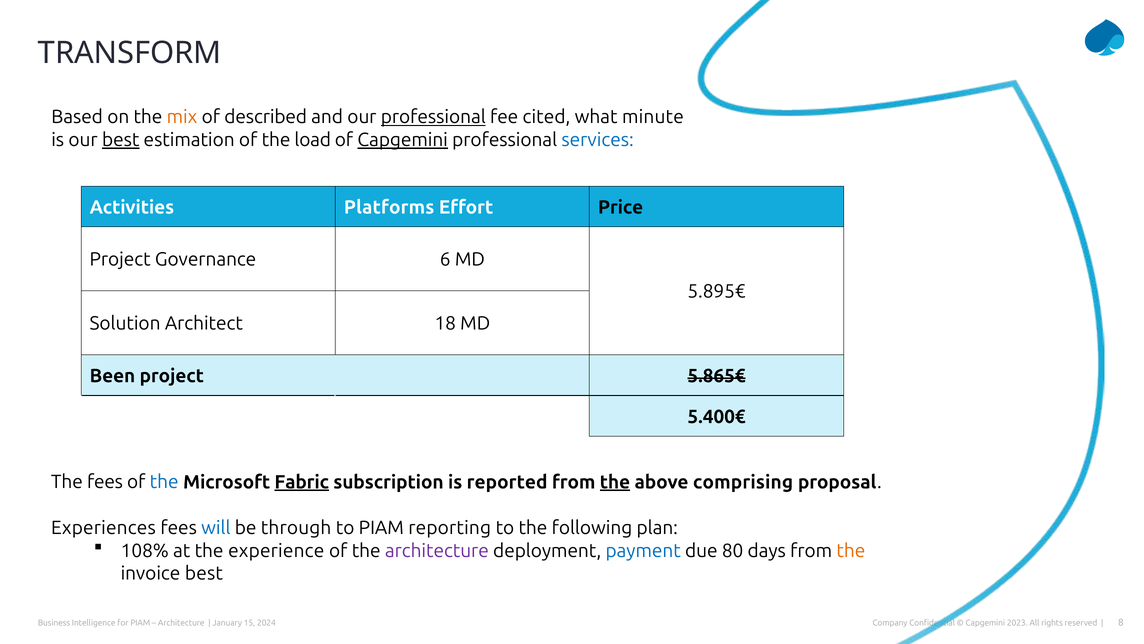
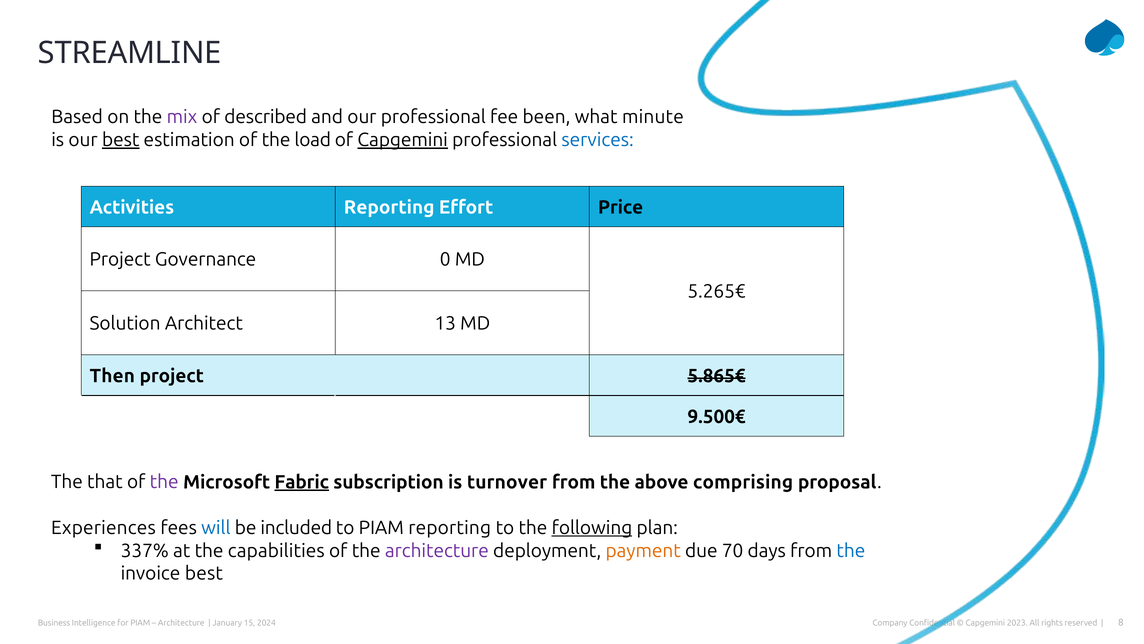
TRANSFORM: TRANSFORM -> STREAMLINE
mix colour: orange -> purple
professional at (433, 117) underline: present -> none
cited: cited -> been
Activities Platforms: Platforms -> Reporting
6: 6 -> 0
5.895€: 5.895€ -> 5.265€
18: 18 -> 13
Been: Been -> Then
5.400€: 5.400€ -> 9.500€
The fees: fees -> that
the at (164, 482) colour: blue -> purple
reported: reported -> turnover
the at (615, 482) underline: present -> none
through: through -> included
following underline: none -> present
108%: 108% -> 337%
experience: experience -> capabilities
payment colour: blue -> orange
80: 80 -> 70
the at (851, 550) colour: orange -> blue
